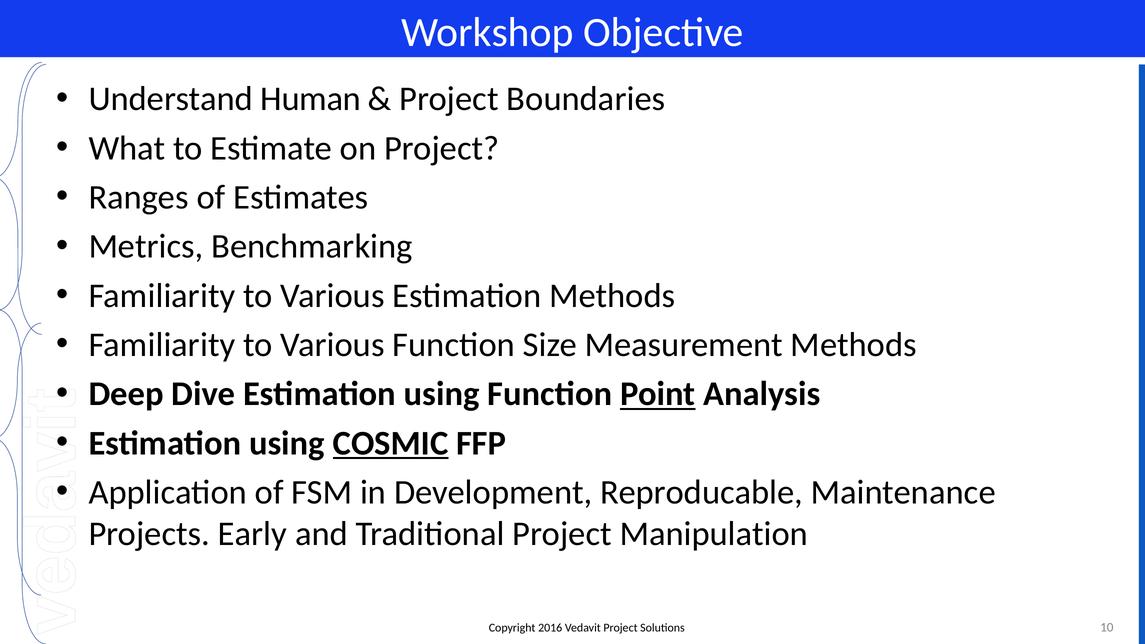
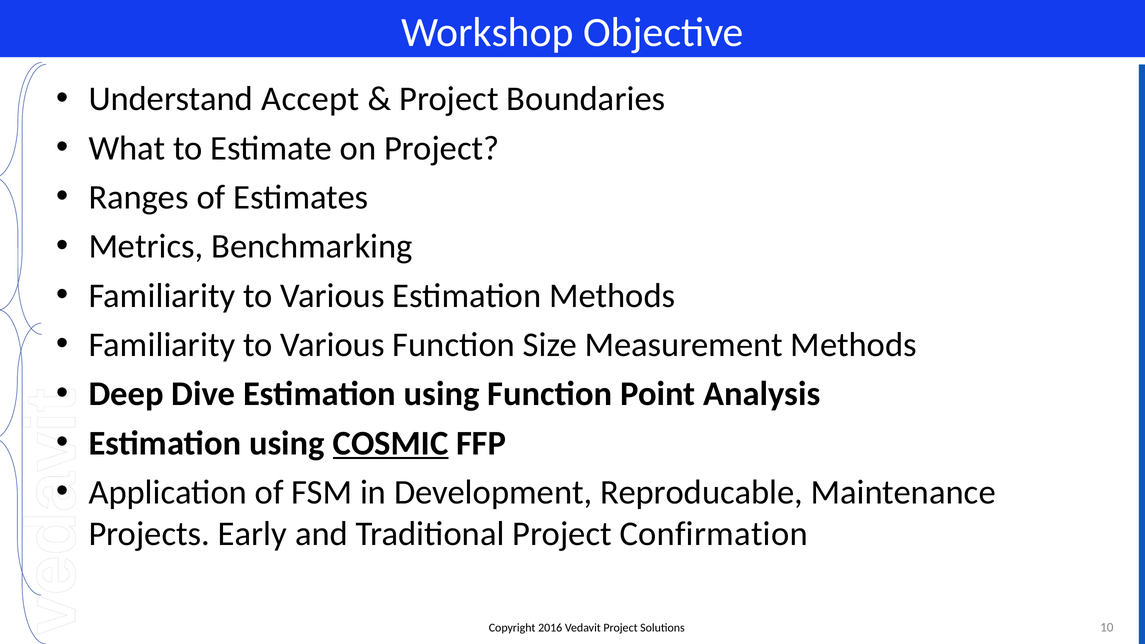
Human: Human -> Accept
Point underline: present -> none
Manipulation: Manipulation -> Confirmation
